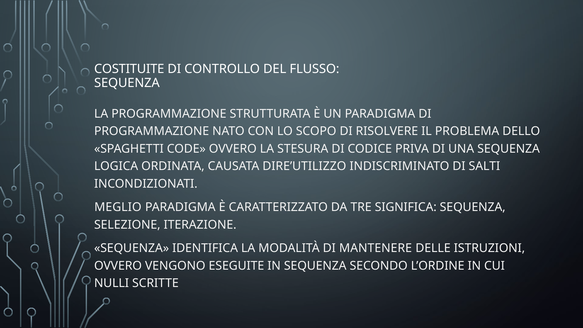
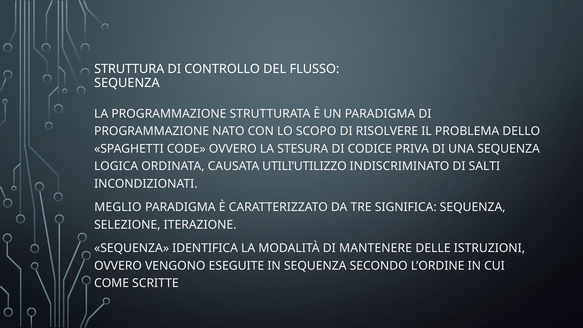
COSTITUITE: COSTITUITE -> STRUTTURA
DIRE’UTILIZZO: DIRE’UTILIZZO -> UTILI’UTILIZZO
NULLI: NULLI -> COME
